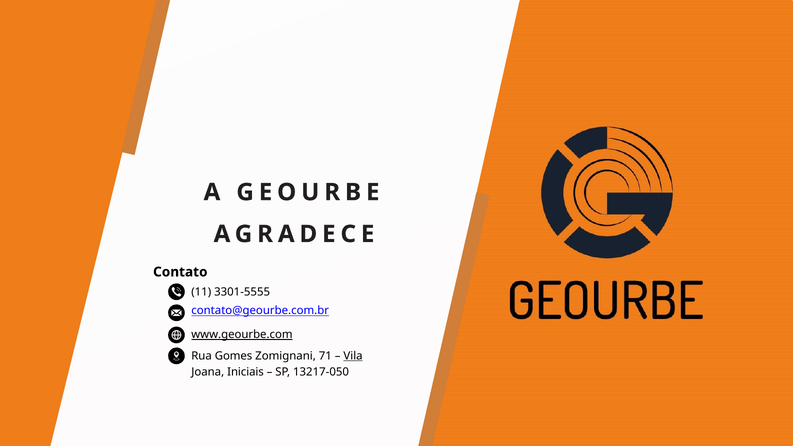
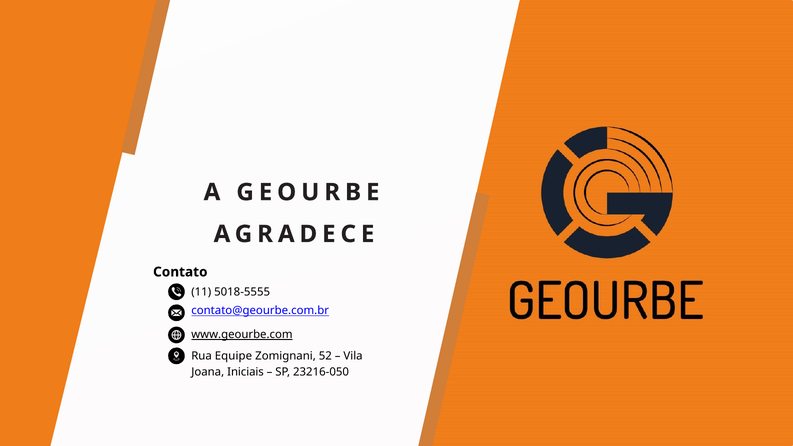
3301-5555: 3301-5555 -> 5018-5555
Gomes: Gomes -> Equipe
71: 71 -> 52
Vila underline: present -> none
13217-050: 13217-050 -> 23216-050
